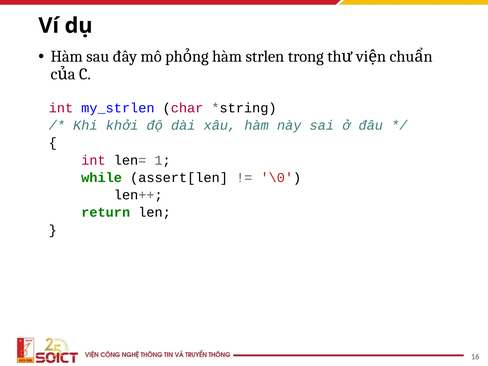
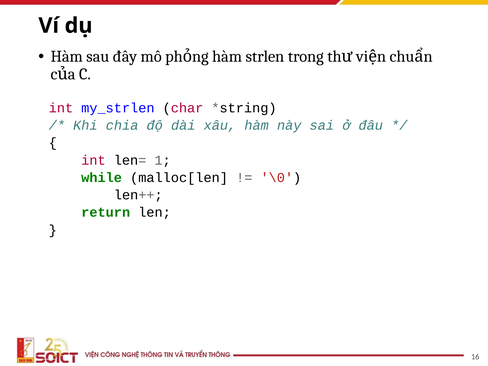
khởi: khởi -> chia
assert[len: assert[len -> malloc[len
